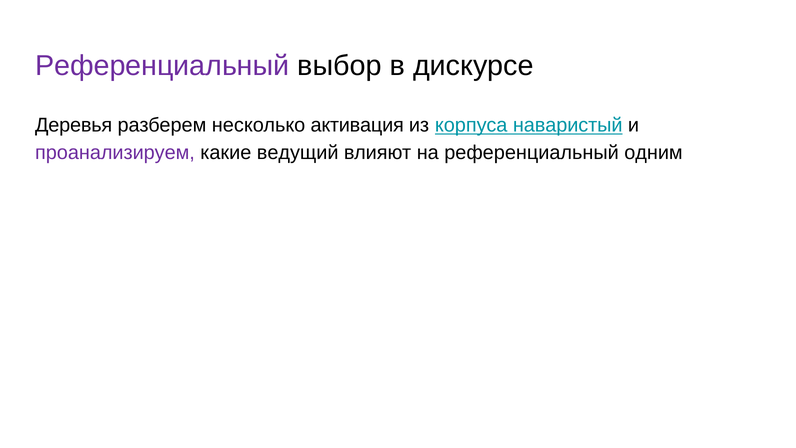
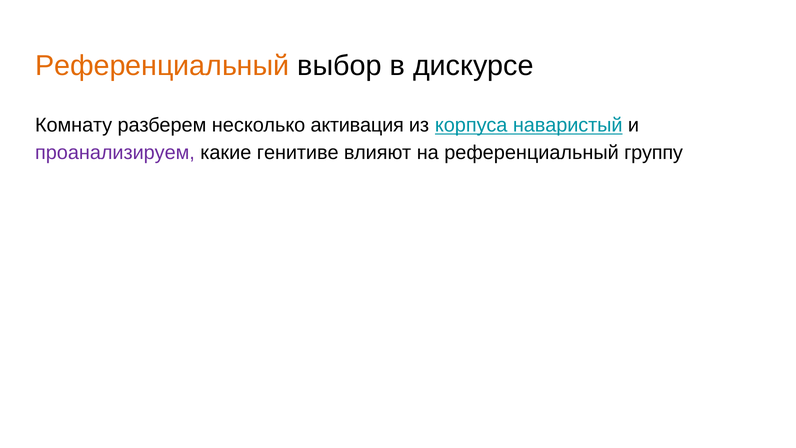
Референциальный at (162, 66) colour: purple -> orange
Деревья: Деревья -> Комнату
ведущий: ведущий -> генитиве
одним: одним -> группу
